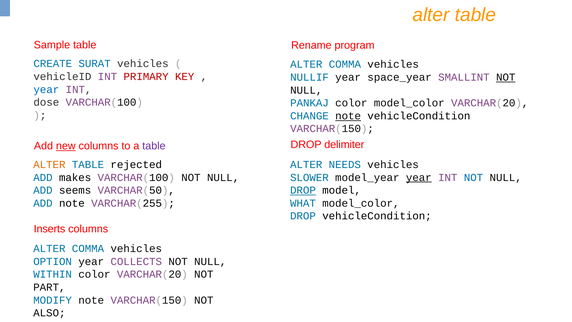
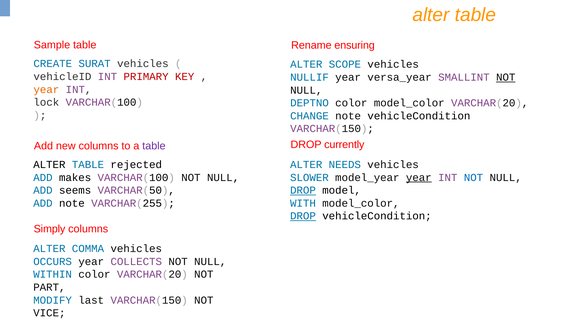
program: program -> ensuring
COMMA at (345, 64): COMMA -> SCOPE
space_year: space_year -> versa_year
year at (46, 89) colour: blue -> orange
dose: dose -> lock
PANKAJ: PANKAJ -> DEPTNO
note at (348, 116) underline: present -> none
delimiter: delimiter -> currently
new underline: present -> none
ALTER at (49, 165) colour: orange -> black
WHAT: WHAT -> WITH
DROP at (303, 216) underline: none -> present
Inserts: Inserts -> Simply
OPTION: OPTION -> OCCURS
MODIFY note: note -> last
ALSO: ALSO -> VICE
